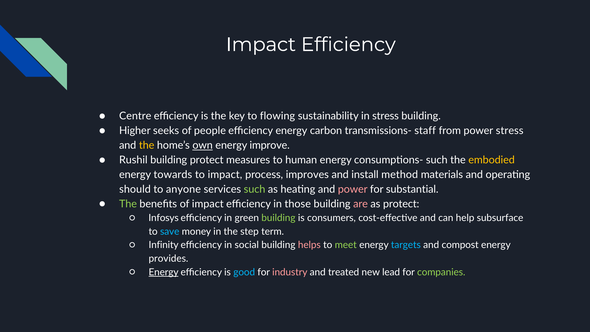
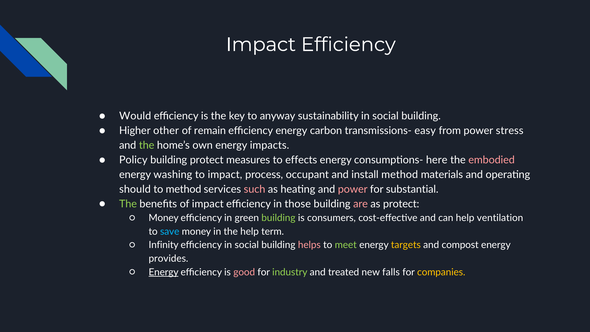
Centre: Centre -> Would
flowing: flowing -> anyway
sustainability in stress: stress -> social
seeks: seeks -> other
people: people -> remain
staff: staff -> easy
the at (147, 145) colour: yellow -> light green
own underline: present -> none
improve: improve -> impacts
Rushil: Rushil -> Policy
human: human -> effects
consumptions- such: such -> here
embodied colour: yellow -> pink
towards: towards -> washing
improves: improves -> occupant
to anyone: anyone -> method
such at (255, 189) colour: light green -> pink
Infosys at (164, 218): Infosys -> Money
subsurface: subsurface -> ventilation
the step: step -> help
targets colour: light blue -> yellow
good colour: light blue -> pink
industry colour: pink -> light green
lead: lead -> falls
companies colour: light green -> yellow
